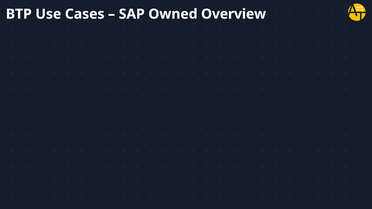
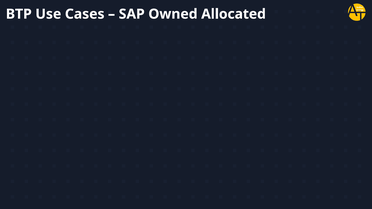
Overview: Overview -> Allocated
